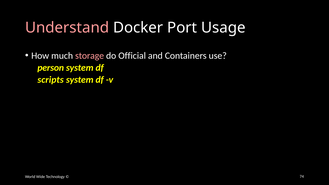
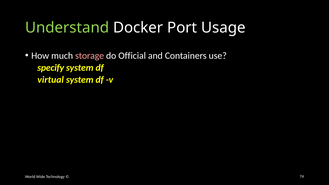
Understand colour: pink -> light green
person: person -> specify
scripts: scripts -> virtual
